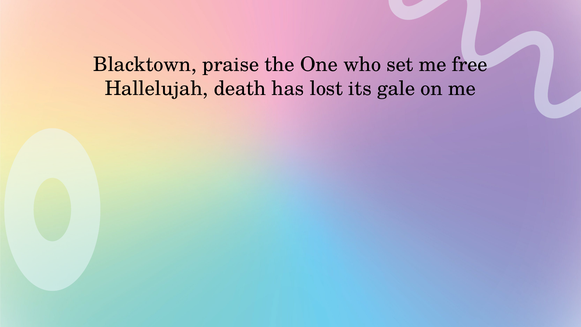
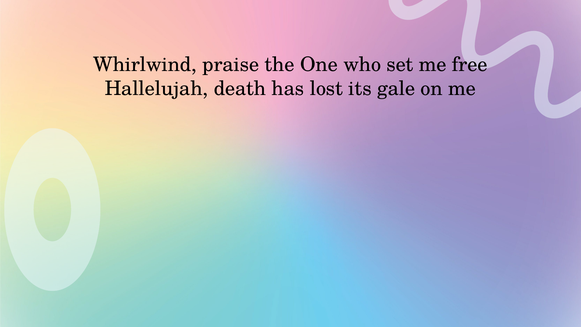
Blacktown: Blacktown -> Whirlwind
